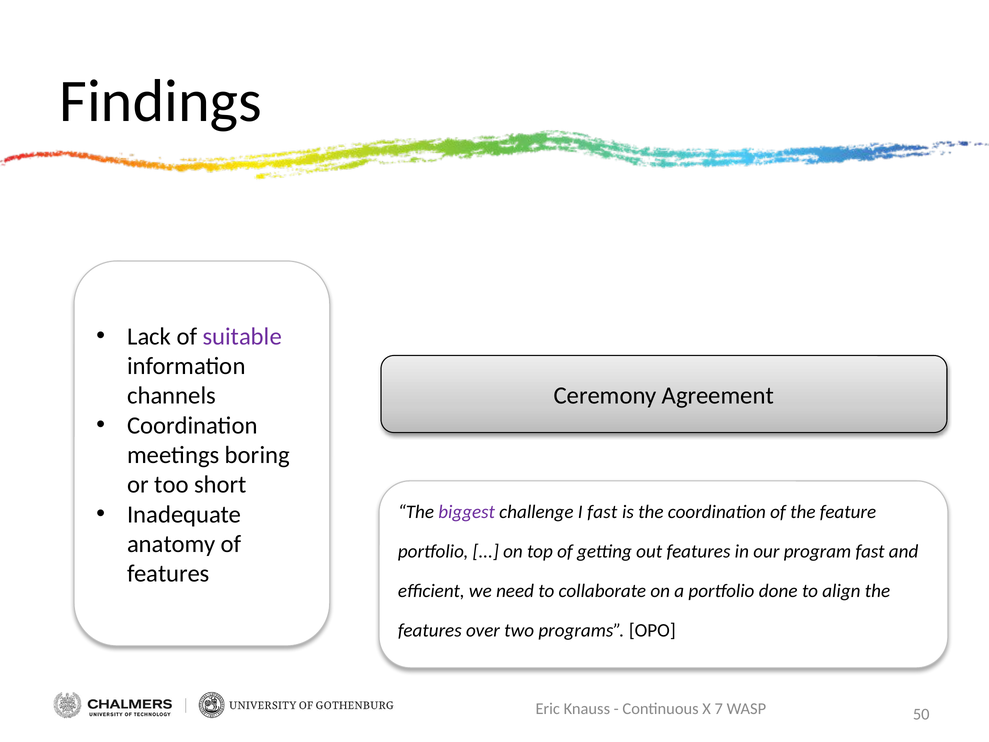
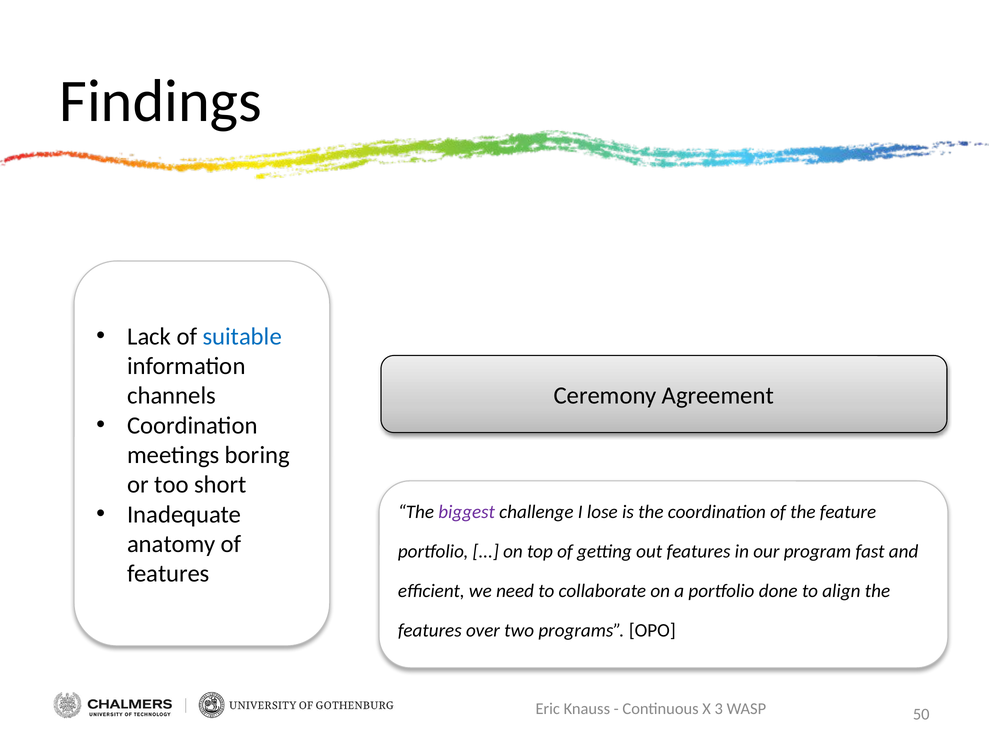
suitable colour: purple -> blue
I fast: fast -> lose
7: 7 -> 3
